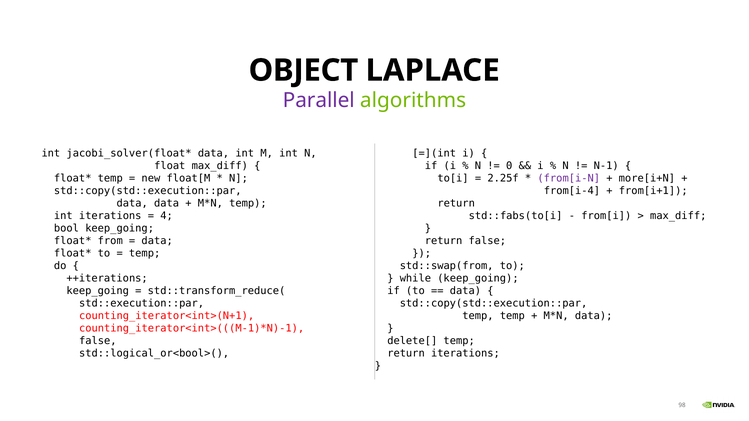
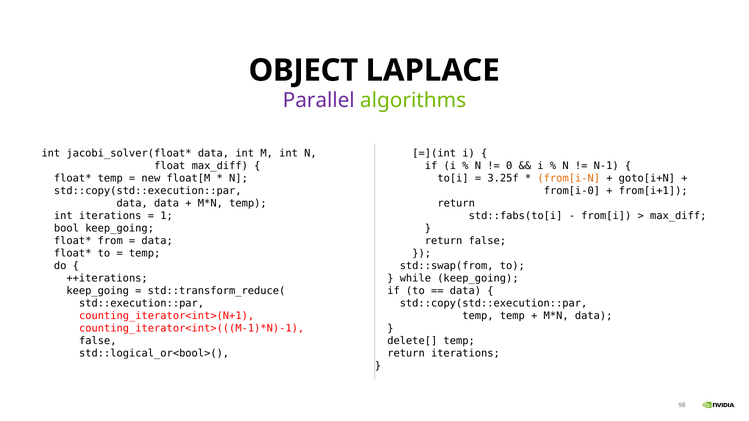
2.25f: 2.25f -> 3.25f
from[i-N colour: purple -> orange
more[i+N: more[i+N -> goto[i+N
from[i-4: from[i-4 -> from[i-0
4: 4 -> 1
